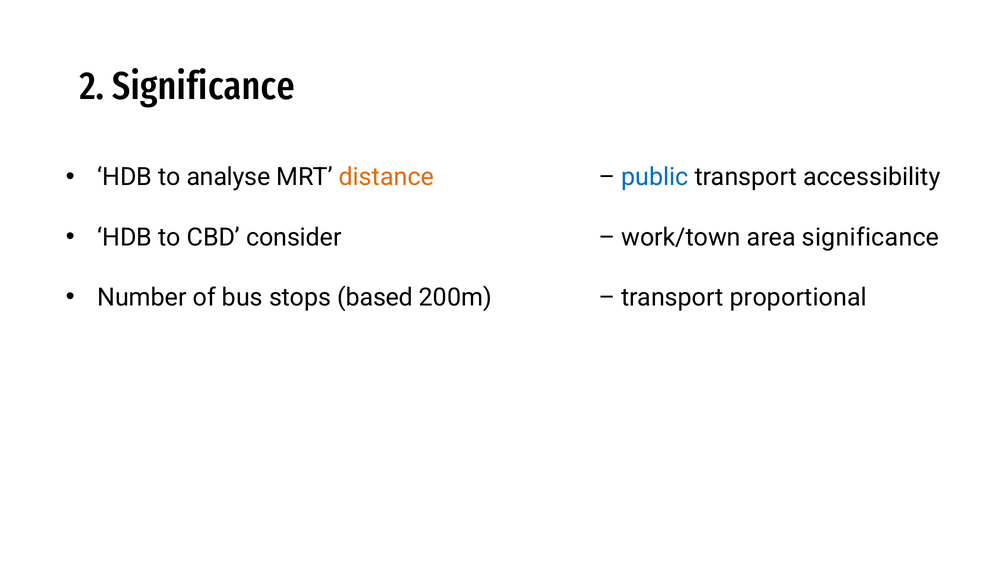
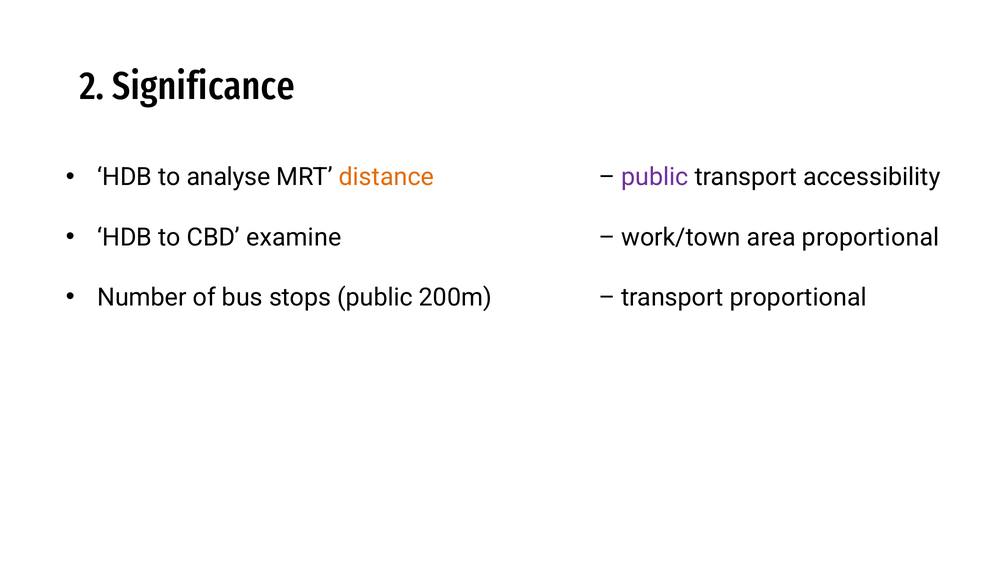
public at (655, 177) colour: blue -> purple
consider: consider -> examine
area significance: significance -> proportional
stops based: based -> public
